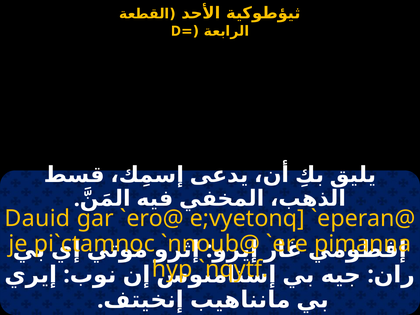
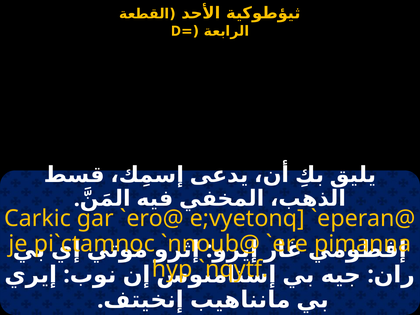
Dauid: Dauid -> Carkic
